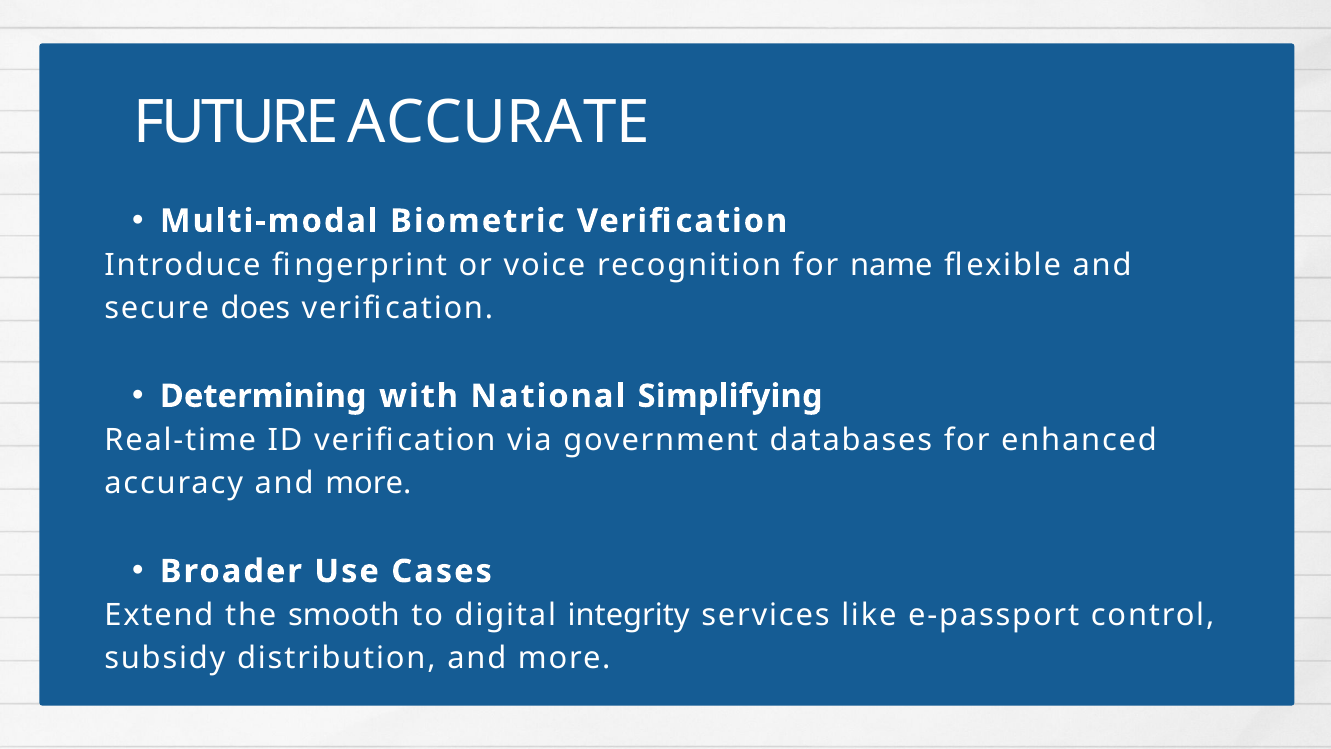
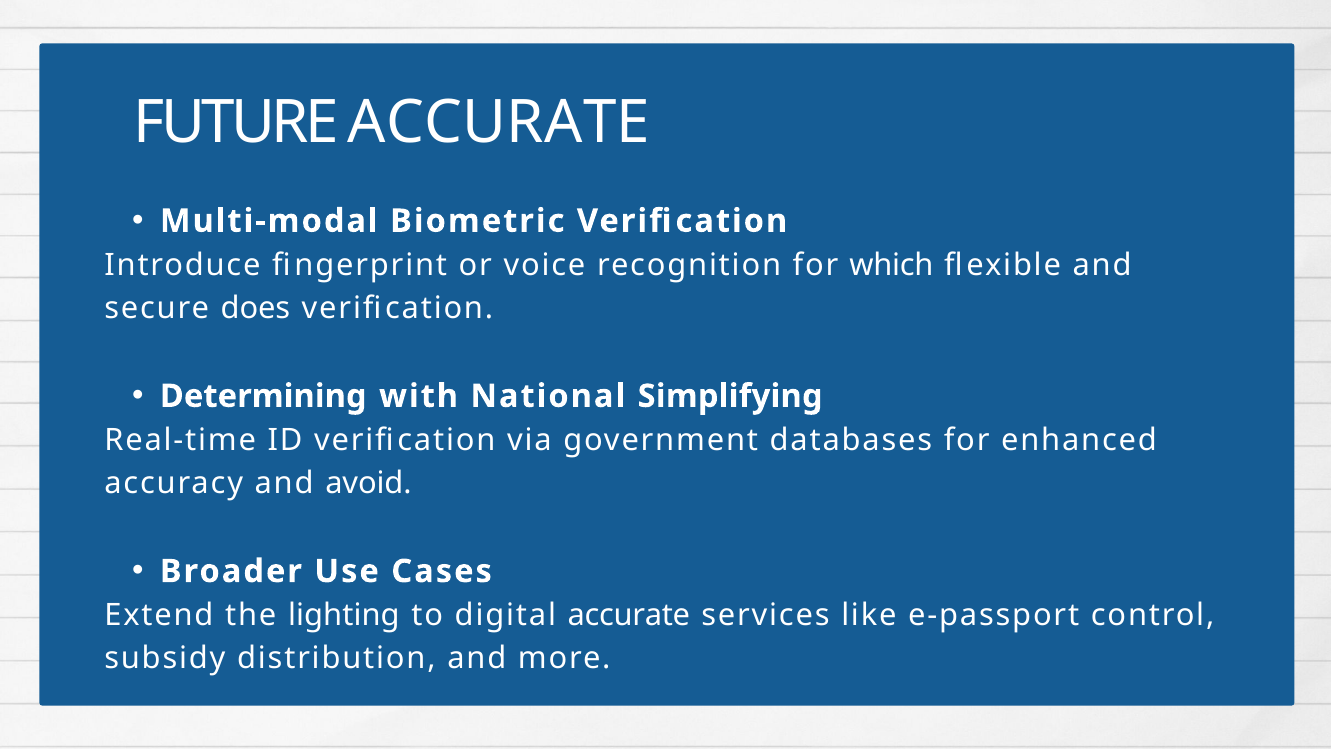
name: name -> which
accuracy and more: more -> avoid
smooth: smooth -> lighting
digital integrity: integrity -> accurate
